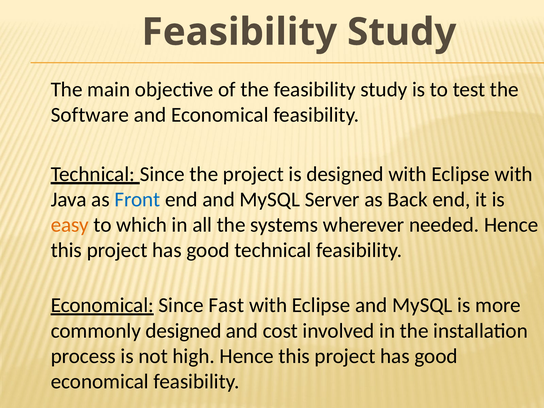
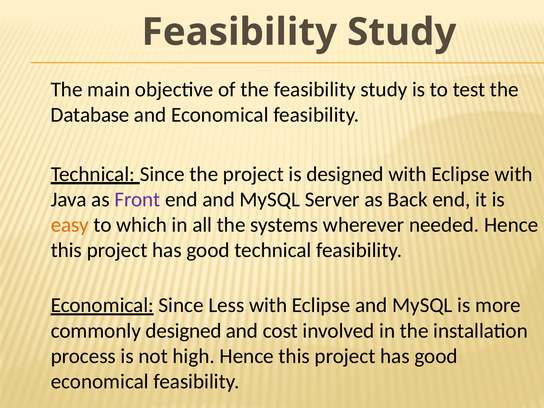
Software: Software -> Database
Front colour: blue -> purple
Fast: Fast -> Less
